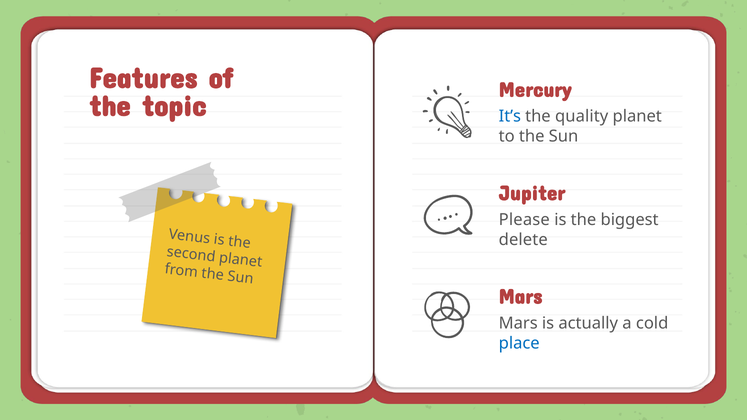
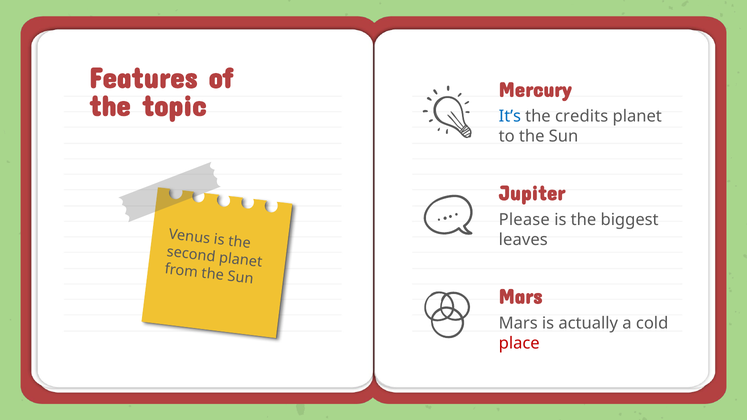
quality: quality -> credits
delete: delete -> leaves
place colour: blue -> red
